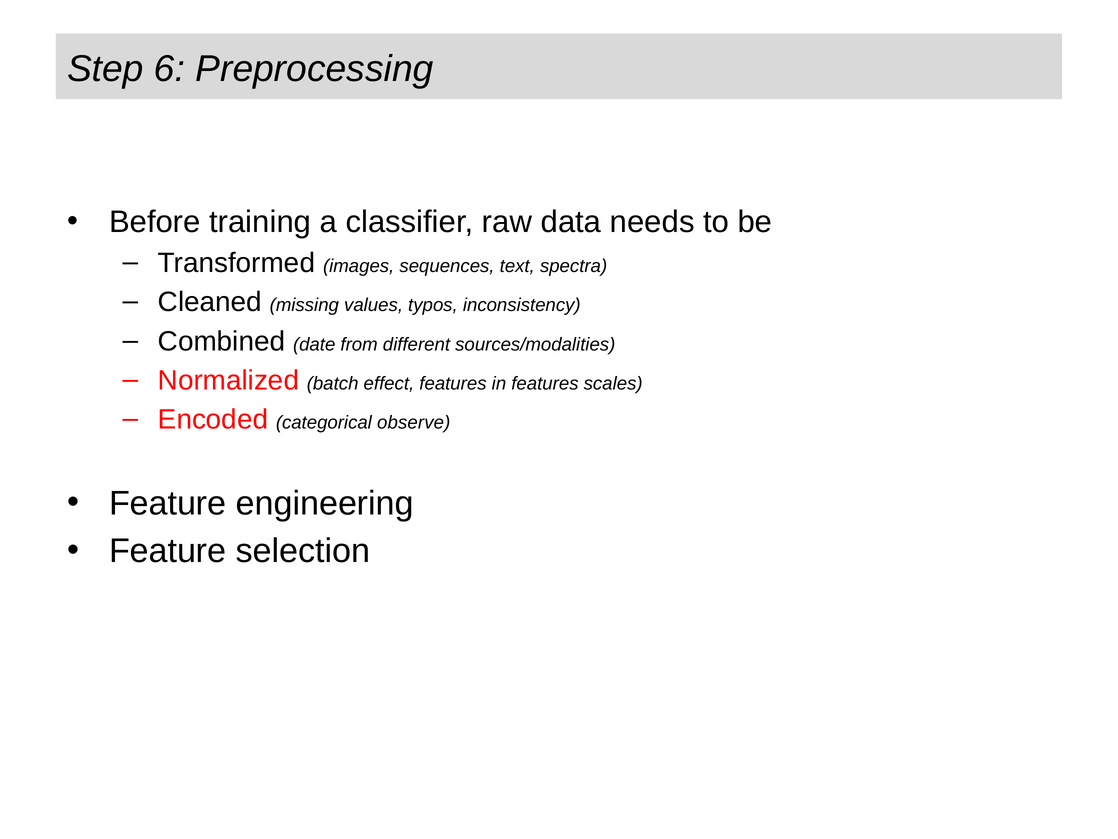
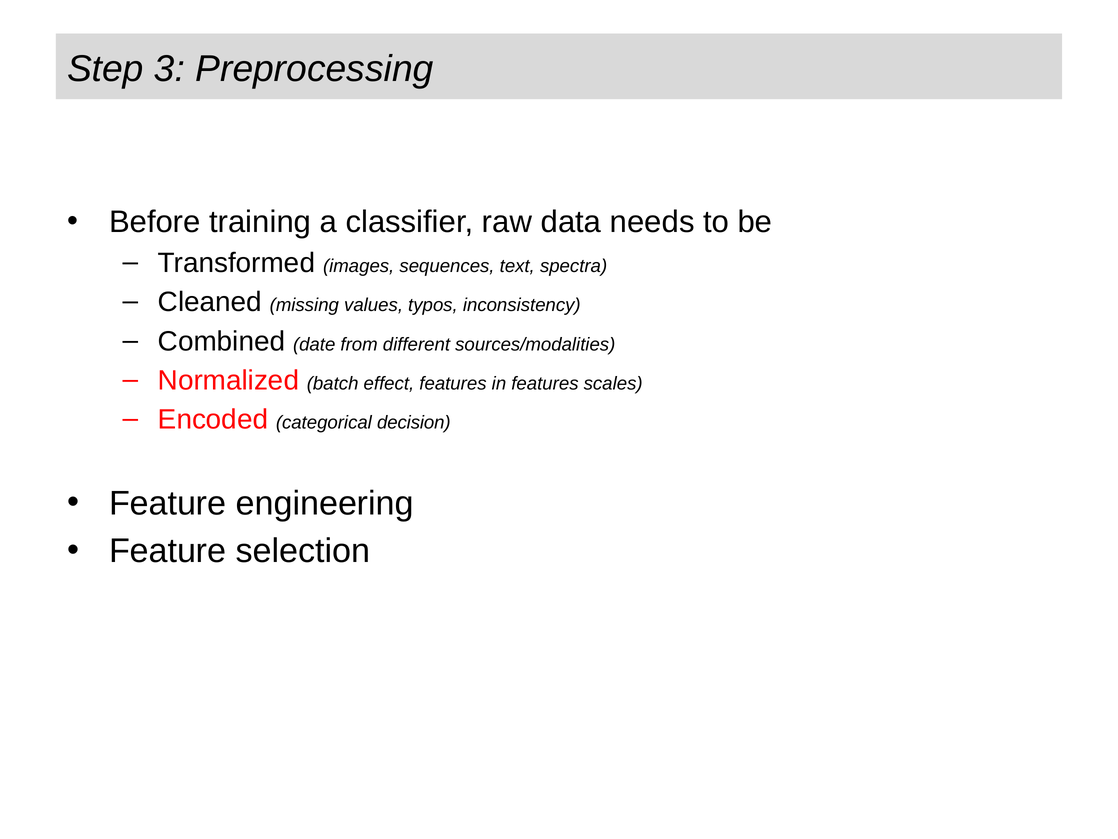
6: 6 -> 3
observe: observe -> decision
